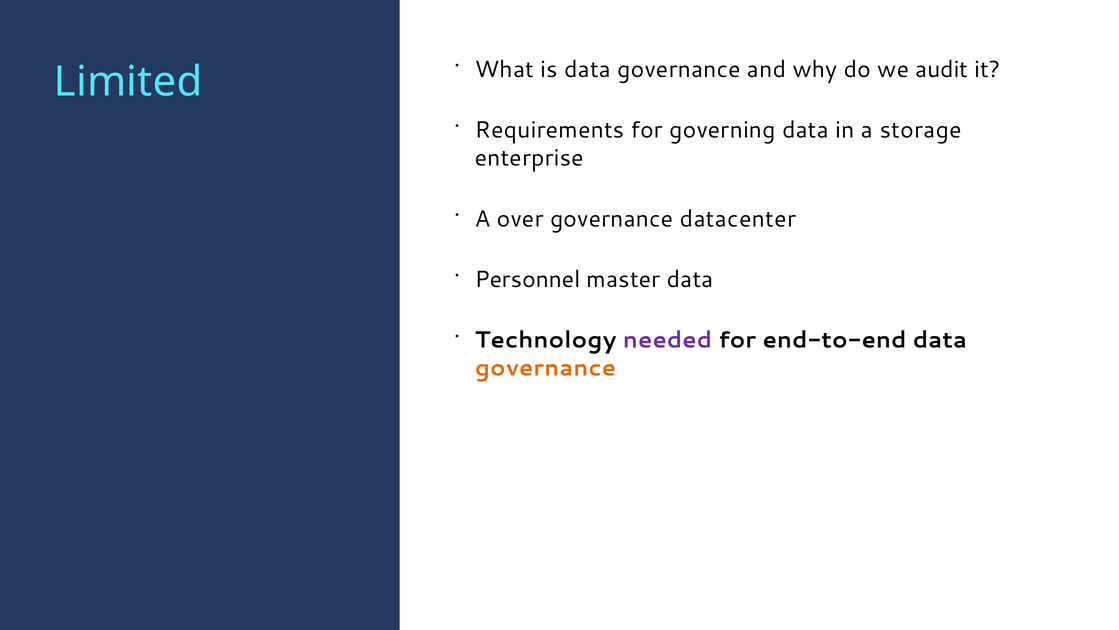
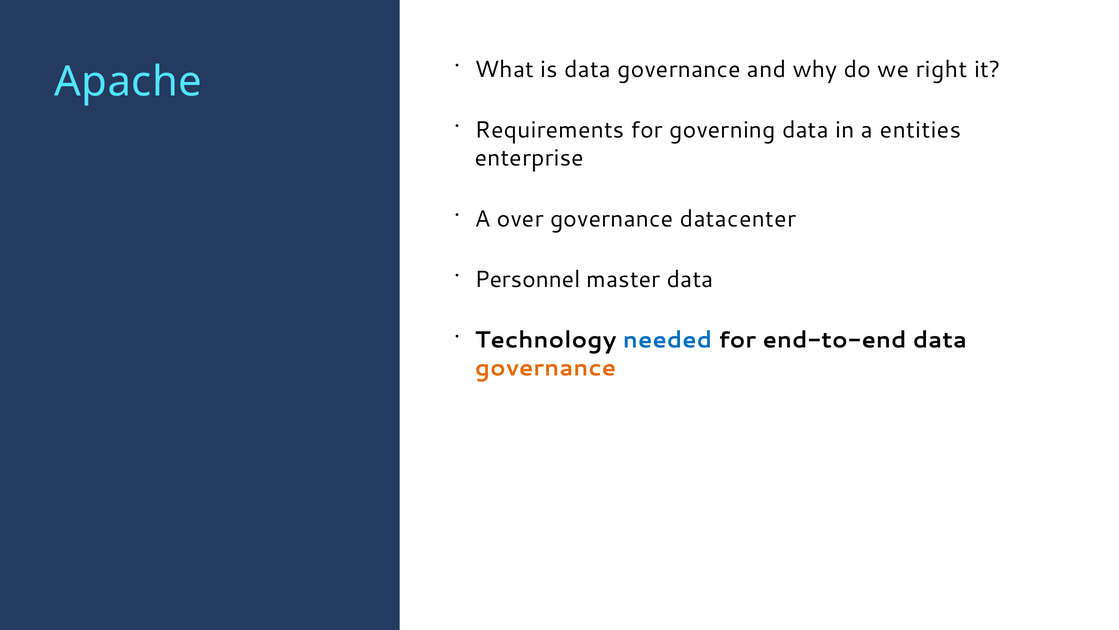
audit: audit -> right
Limited: Limited -> Apache
storage: storage -> entities
needed colour: purple -> blue
